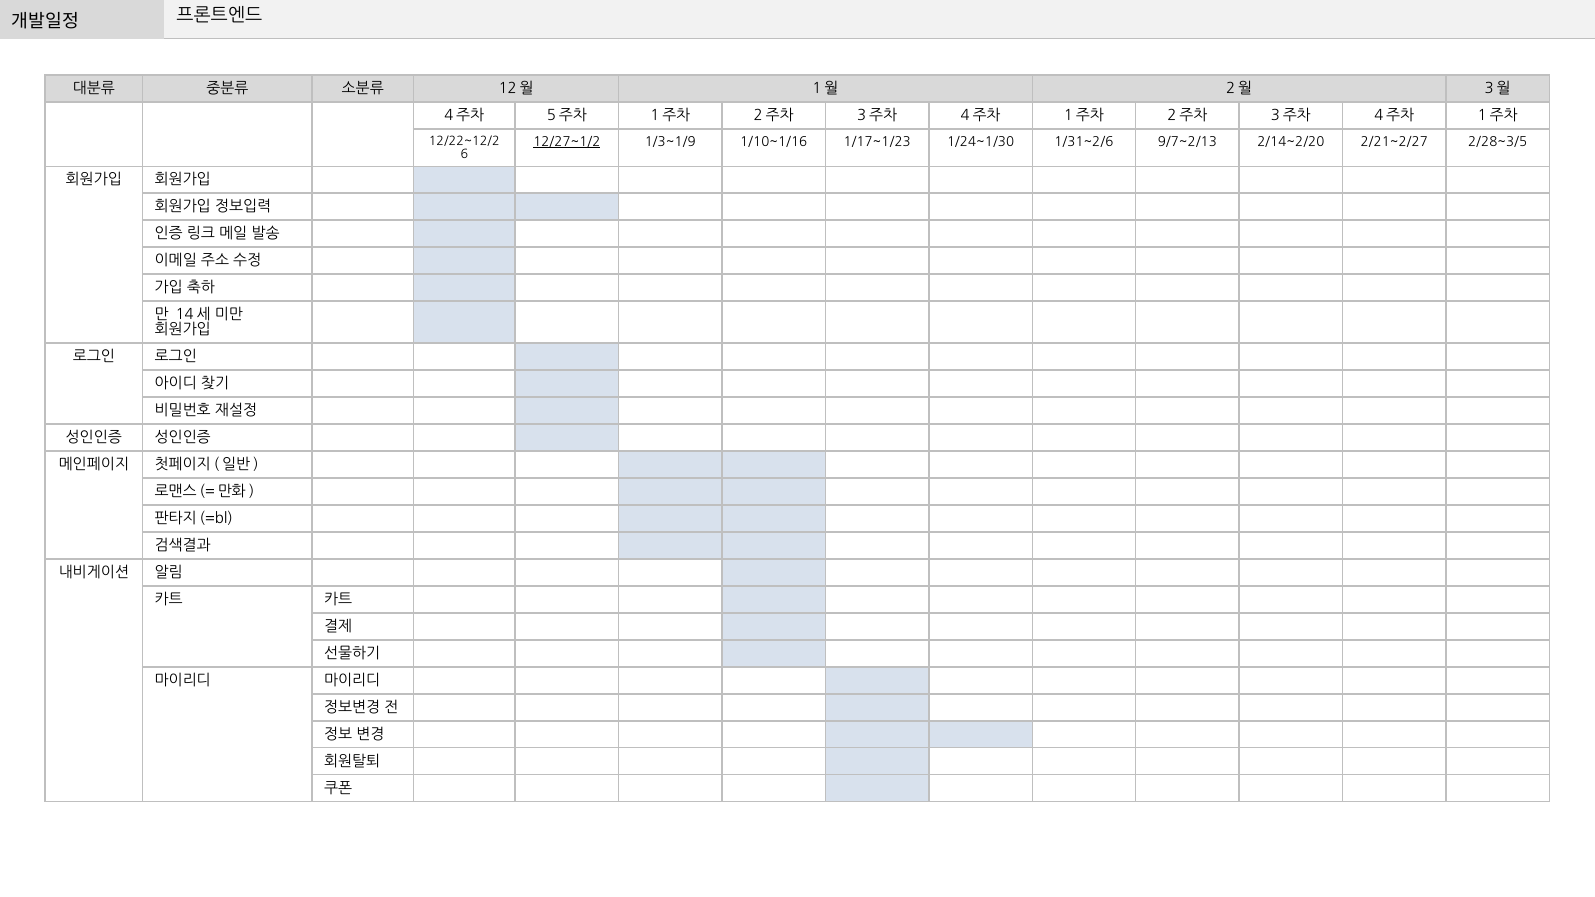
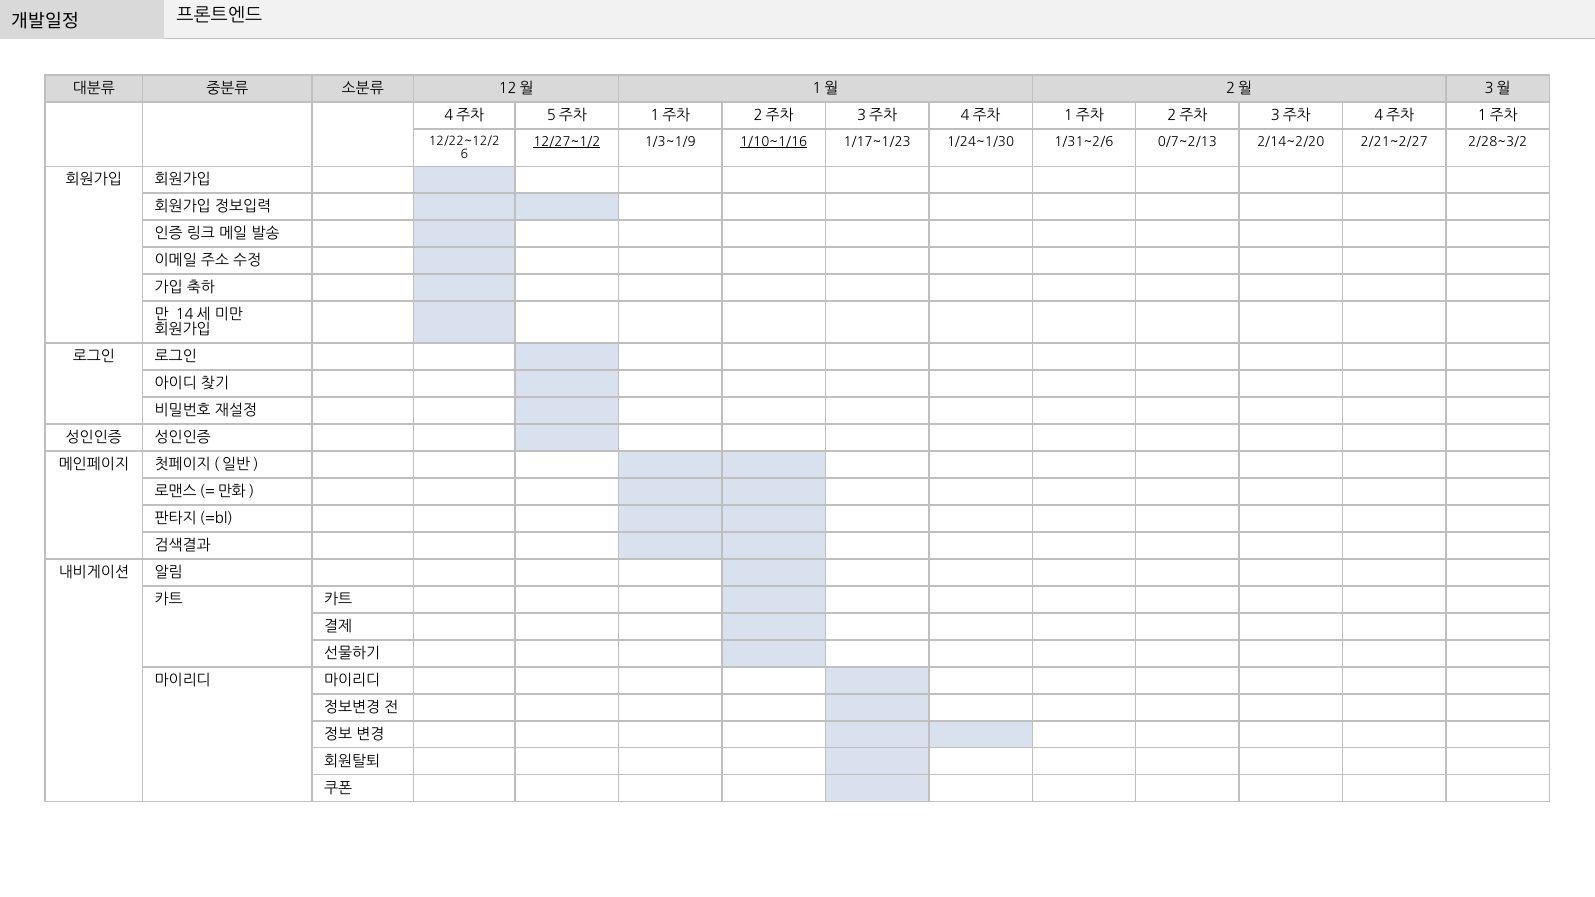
1/10~1/16 underline: none -> present
9/7~2/13: 9/7~2/13 -> 0/7~2/13
2/28~3/5: 2/28~3/5 -> 2/28~3/2
